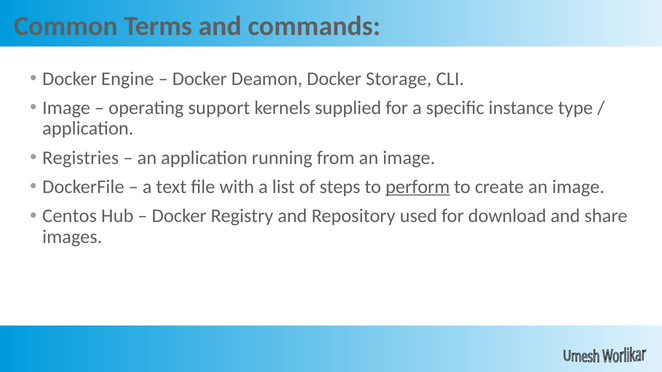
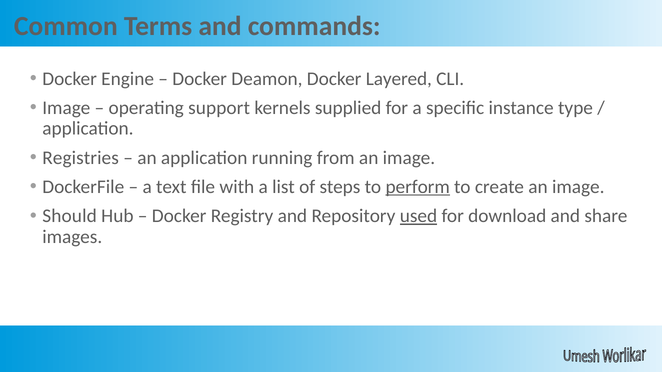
Storage: Storage -> Layered
Centos: Centos -> Should
used underline: none -> present
